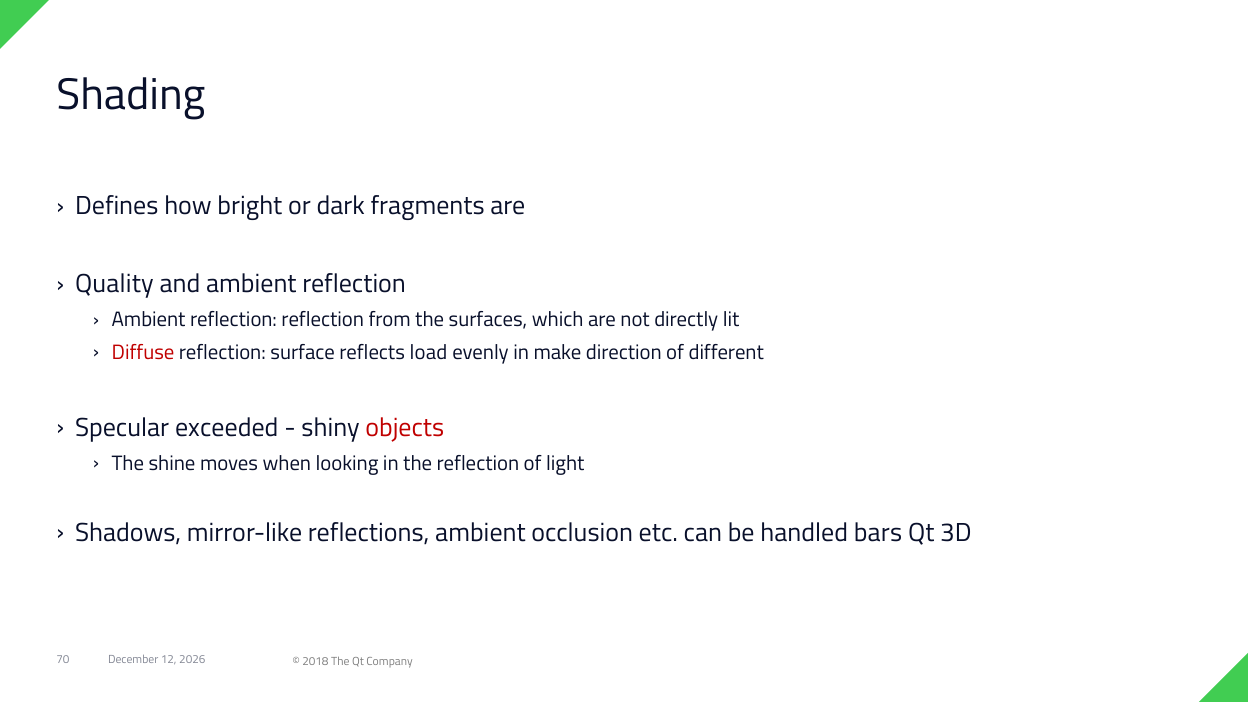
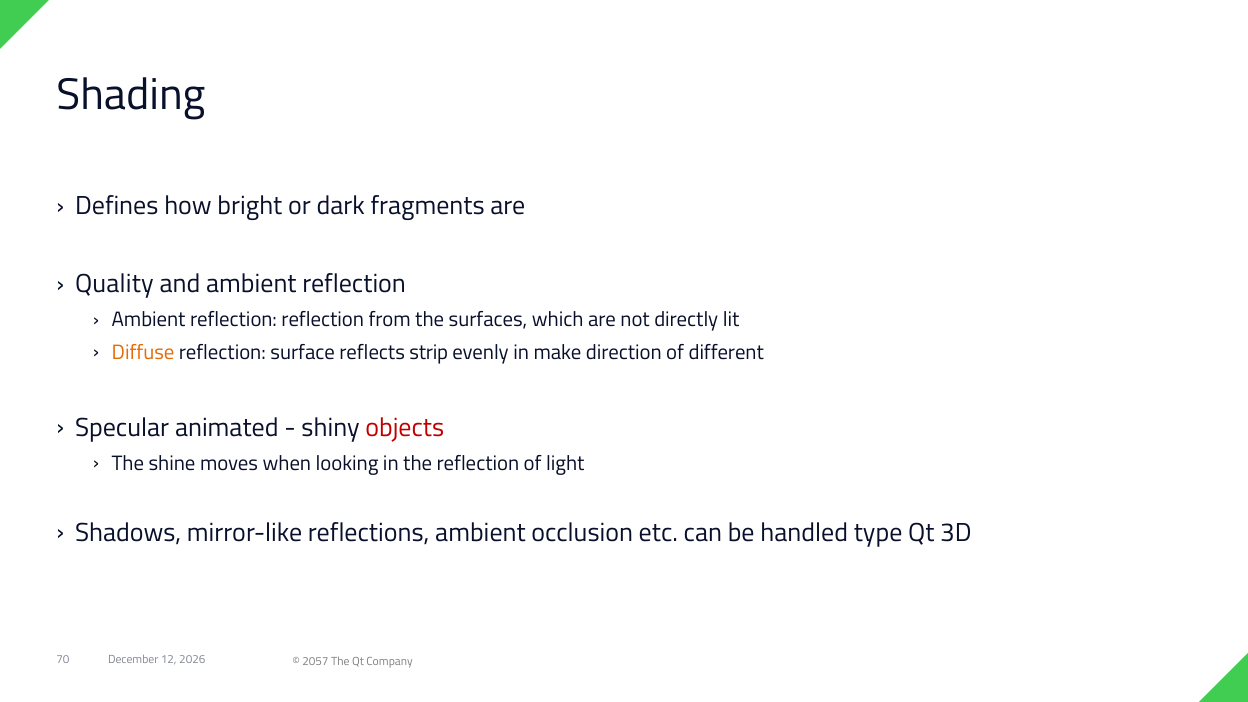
Diffuse colour: red -> orange
load: load -> strip
exceeded: exceeded -> animated
bars: bars -> type
2018: 2018 -> 2057
